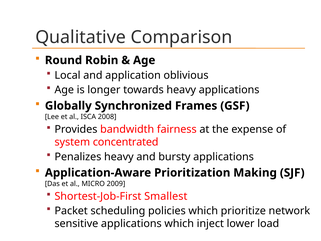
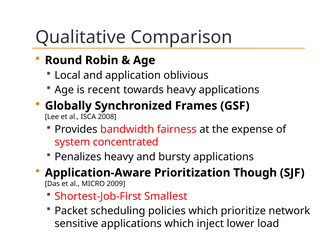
longer: longer -> recent
Making: Making -> Though
